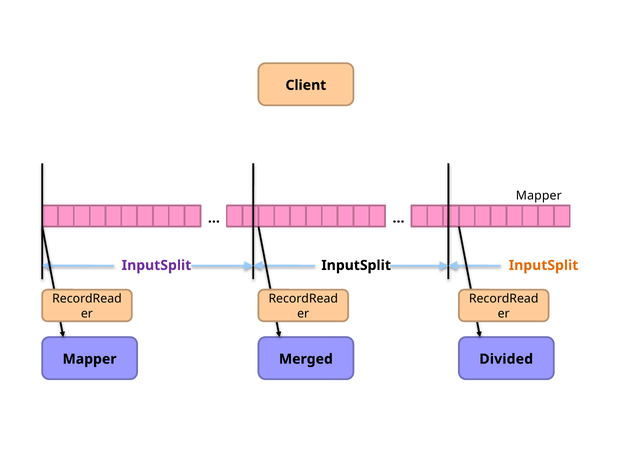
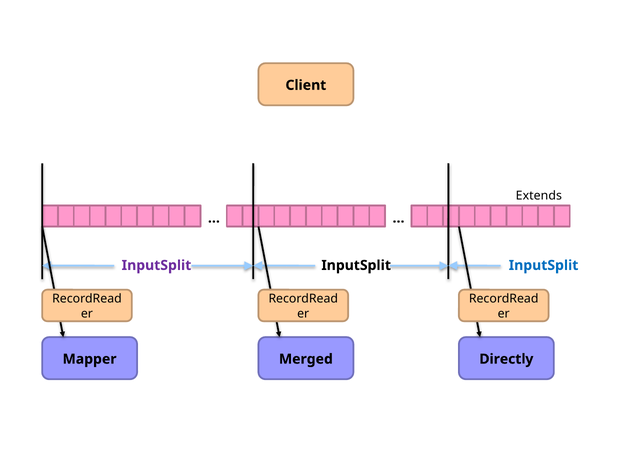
Mapper at (539, 196): Mapper -> Extends
InputSplit at (544, 266) colour: orange -> blue
Divided: Divided -> Directly
